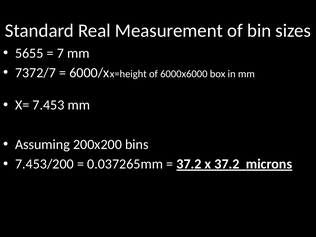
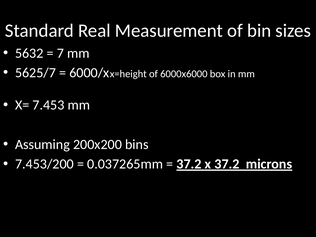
5655: 5655 -> 5632
7372/7: 7372/7 -> 5625/7
